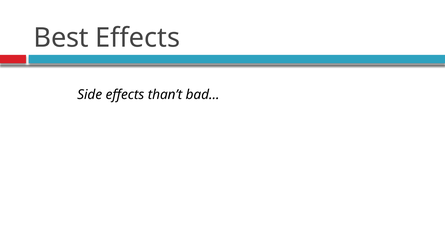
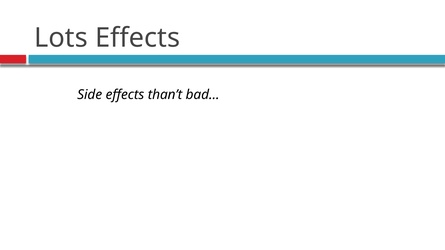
Best: Best -> Lots
